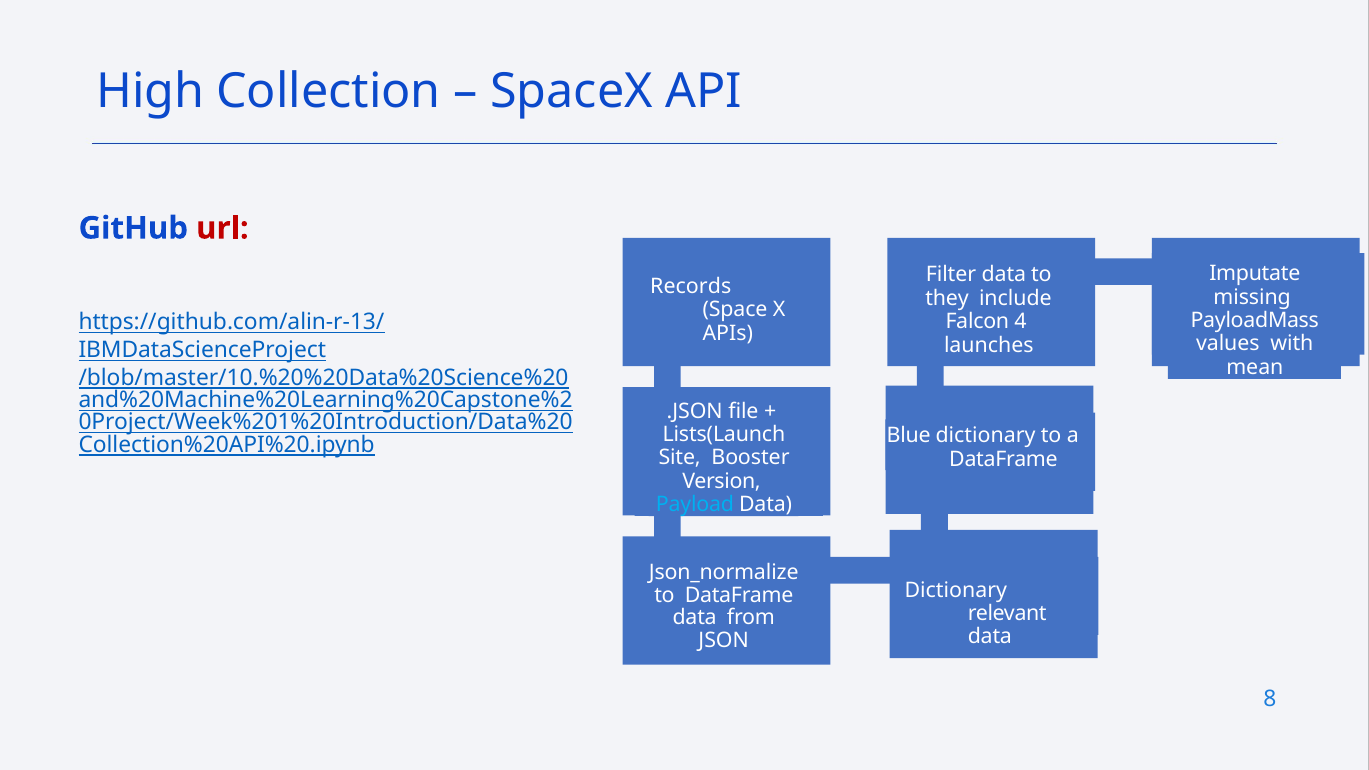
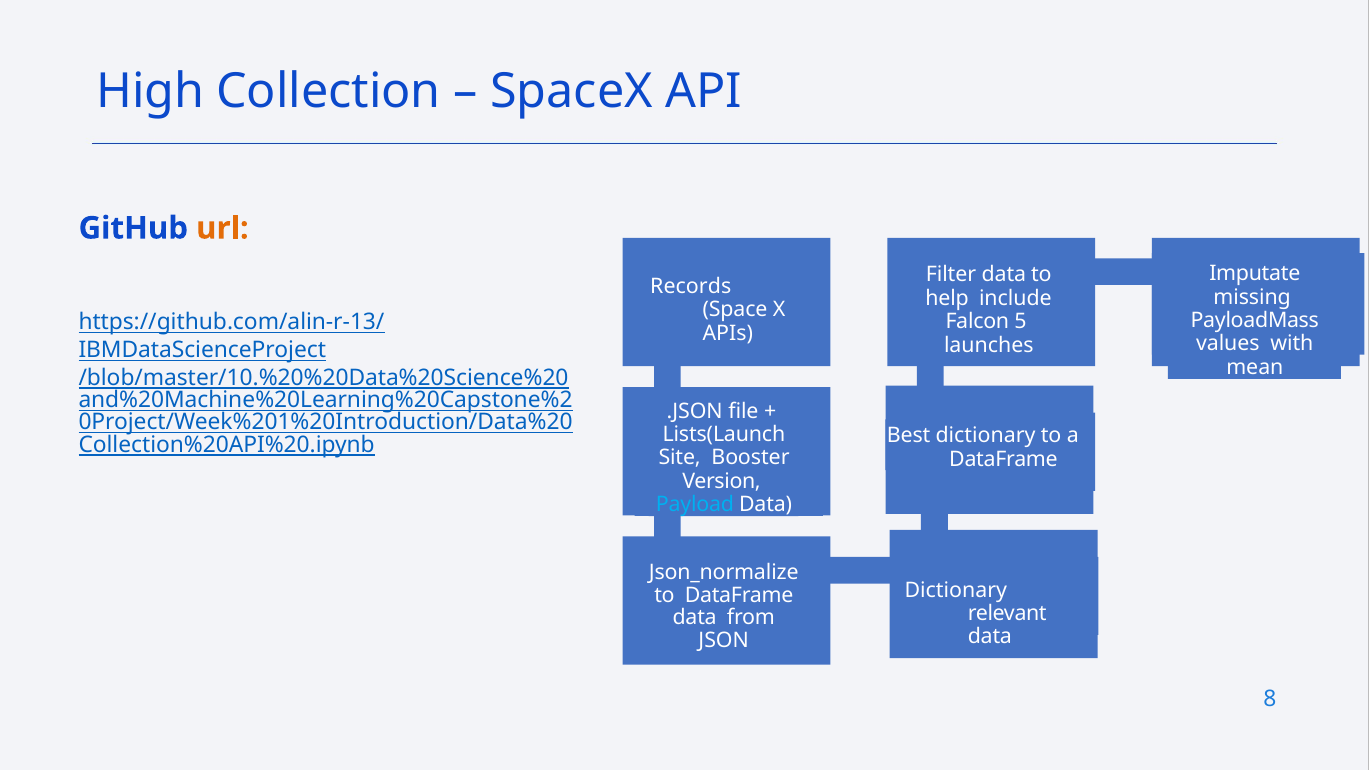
url colour: red -> orange
they: they -> help
4: 4 -> 5
Blue: Blue -> Best
